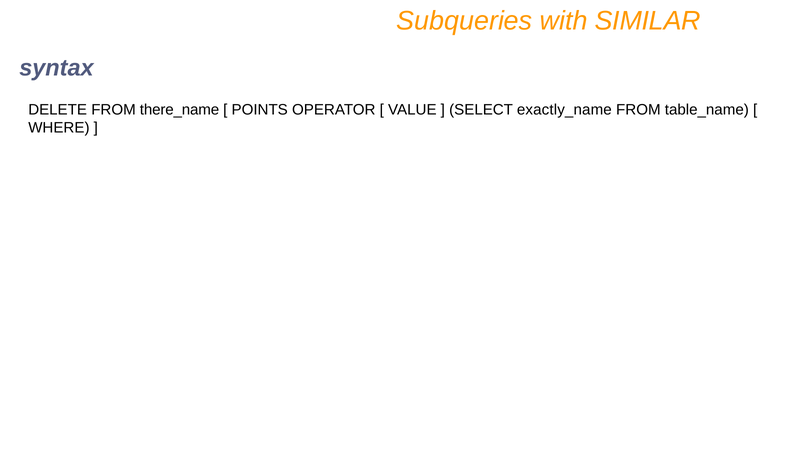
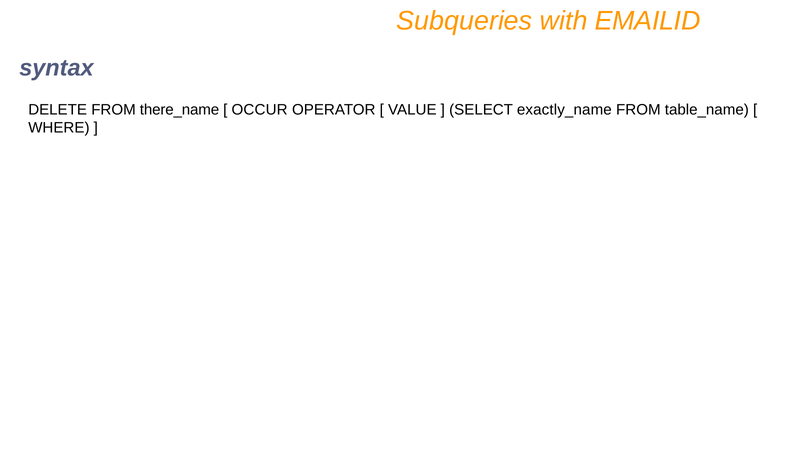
SIMILAR: SIMILAR -> EMAILID
POINTS: POINTS -> OCCUR
